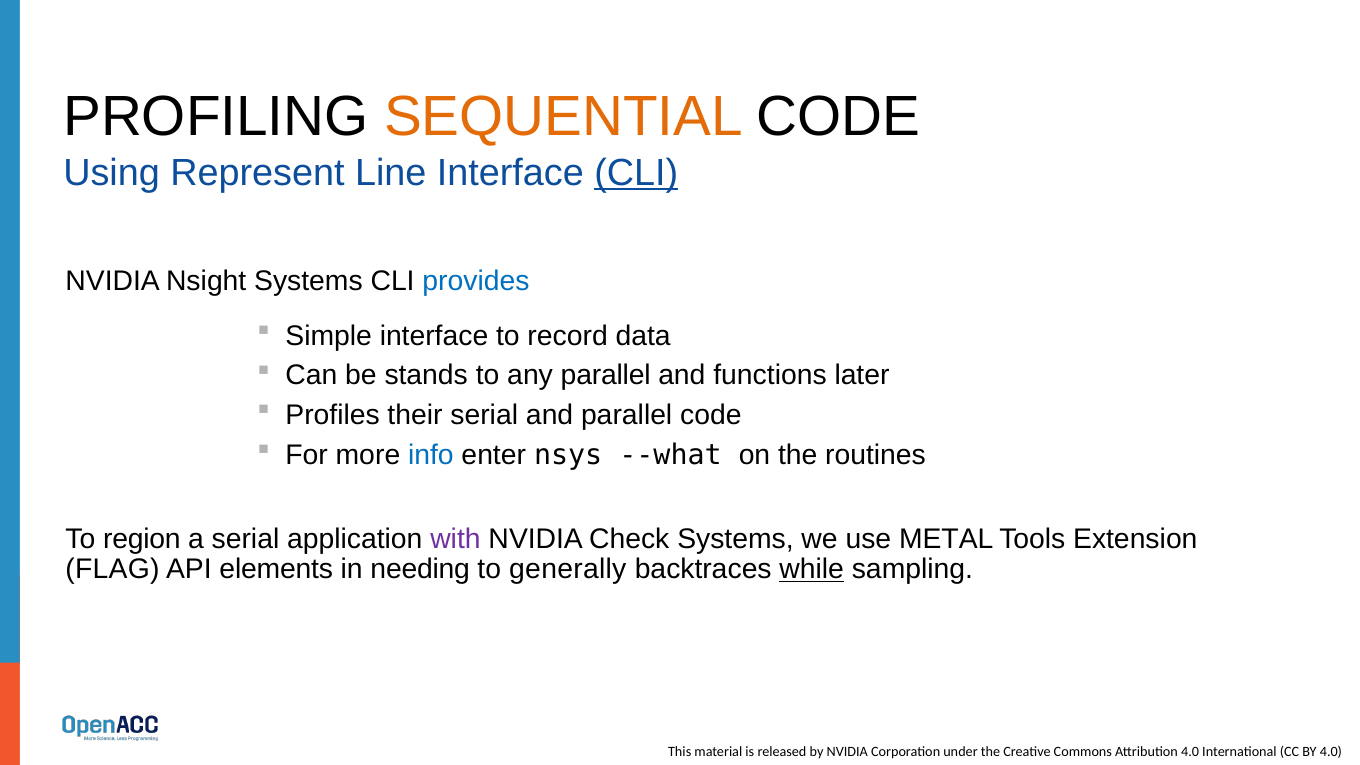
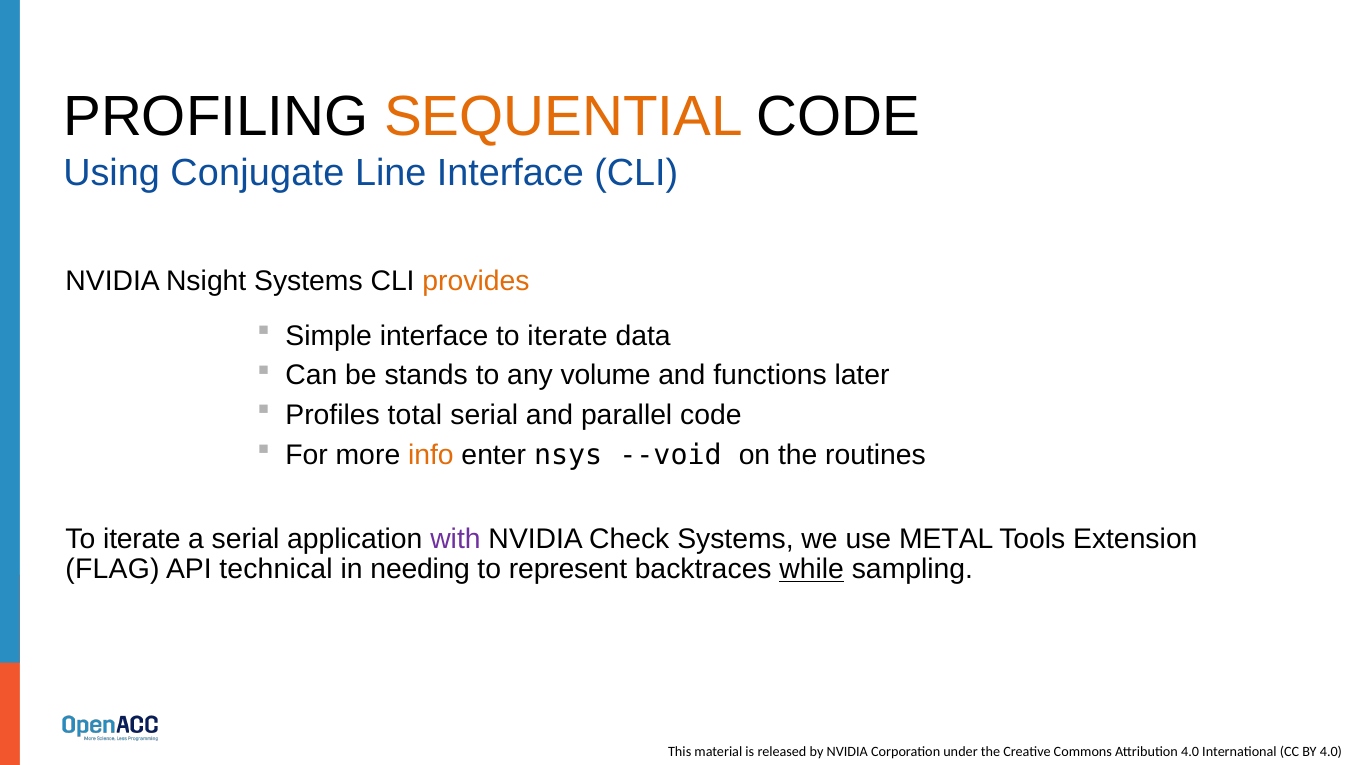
Represent: Represent -> Conjugate
CLI at (636, 173) underline: present -> none
provides colour: blue -> orange
interface to record: record -> iterate
any parallel: parallel -> volume
their: their -> total
info colour: blue -> orange
--what: --what -> --void
region at (142, 539): region -> iterate
elements: elements -> technical
generally: generally -> represent
